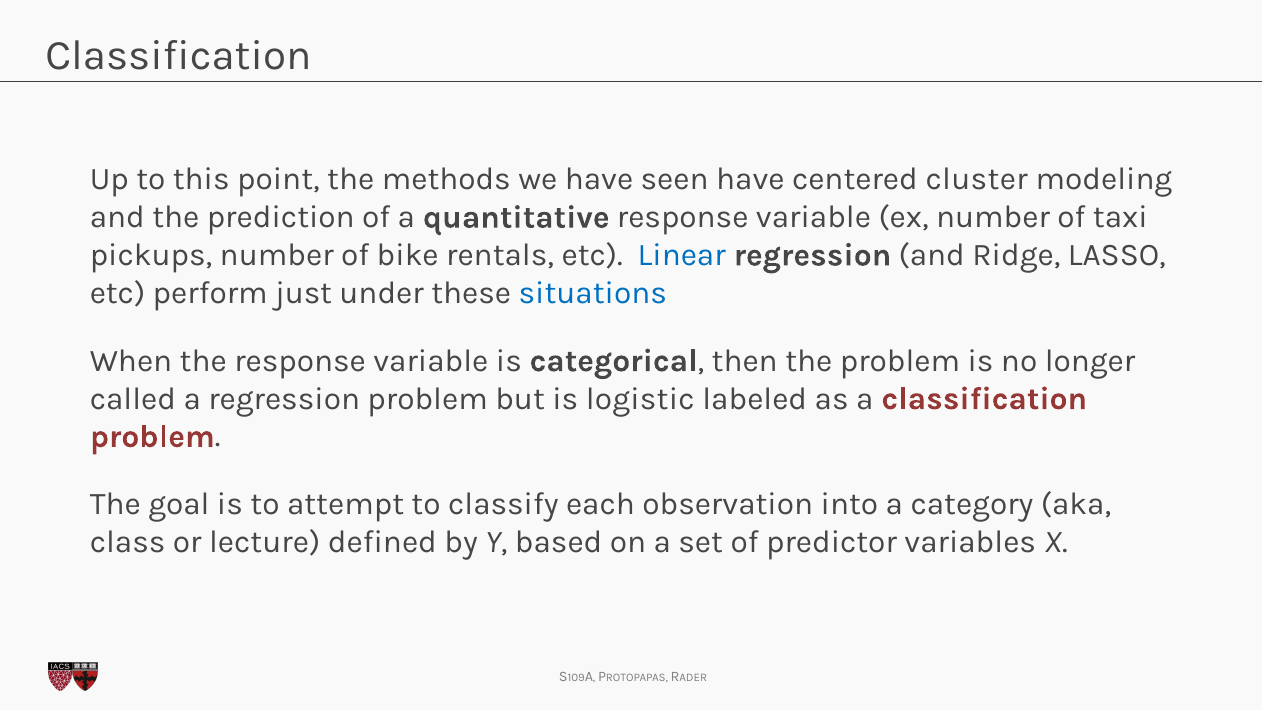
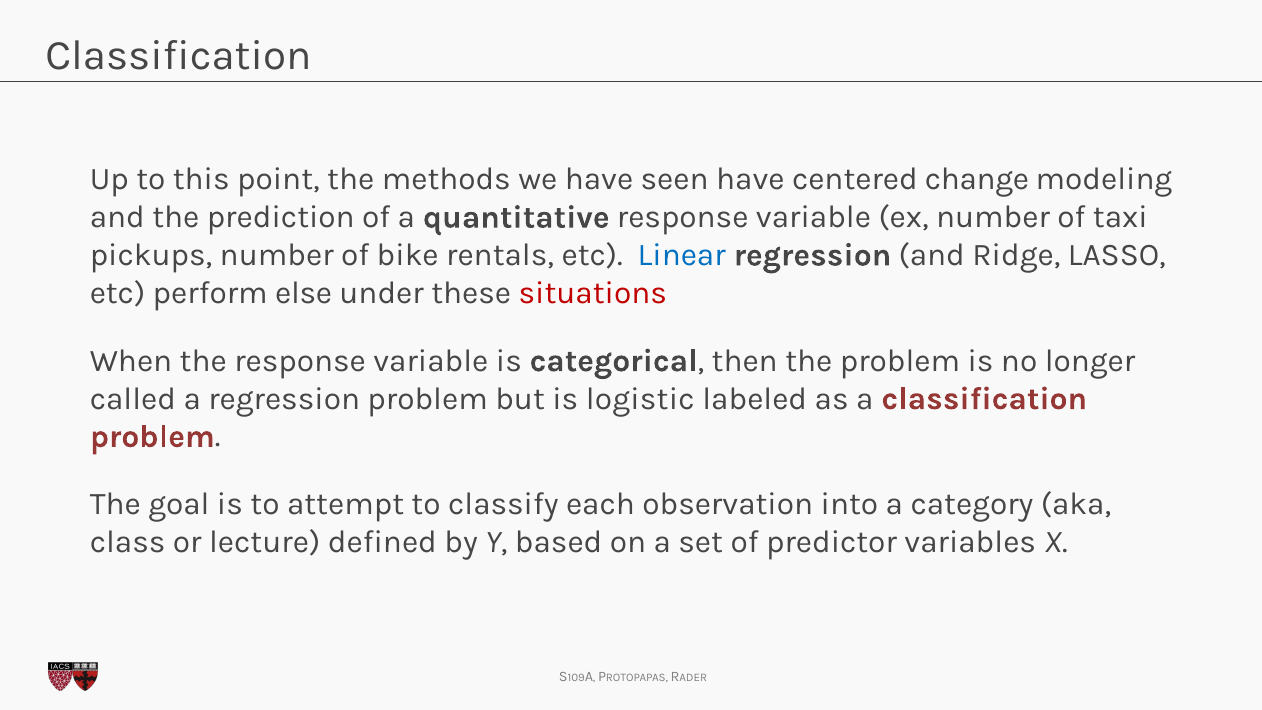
cluster: cluster -> change
just: just -> else
situations colour: blue -> red
